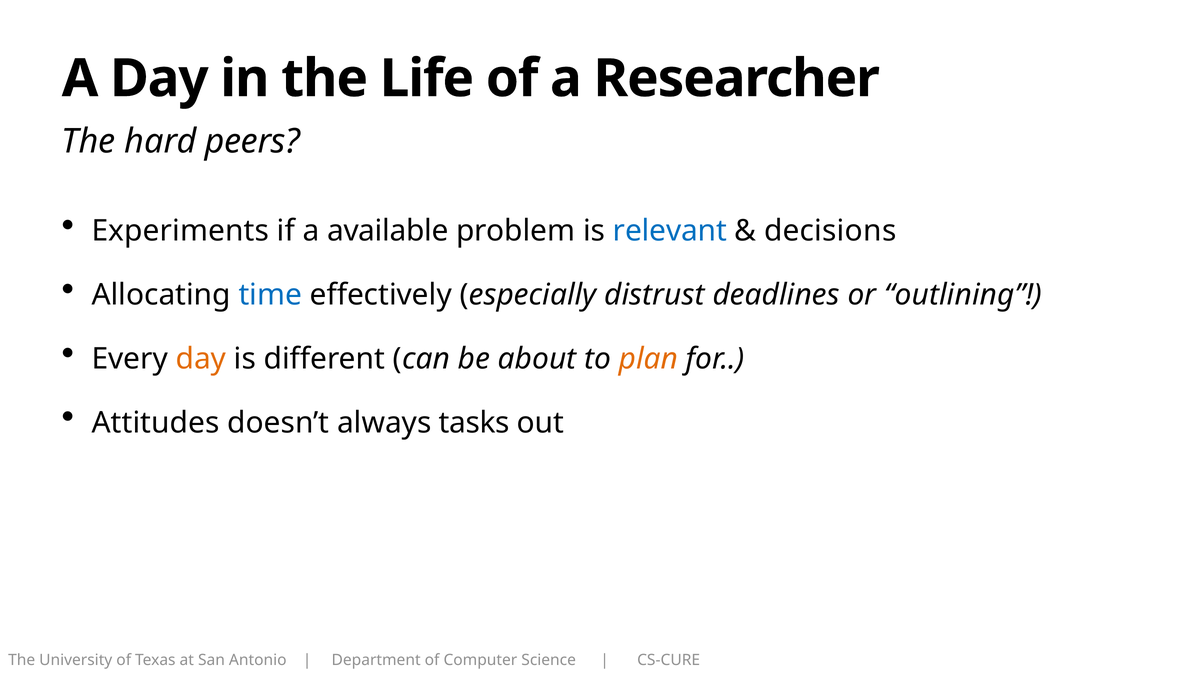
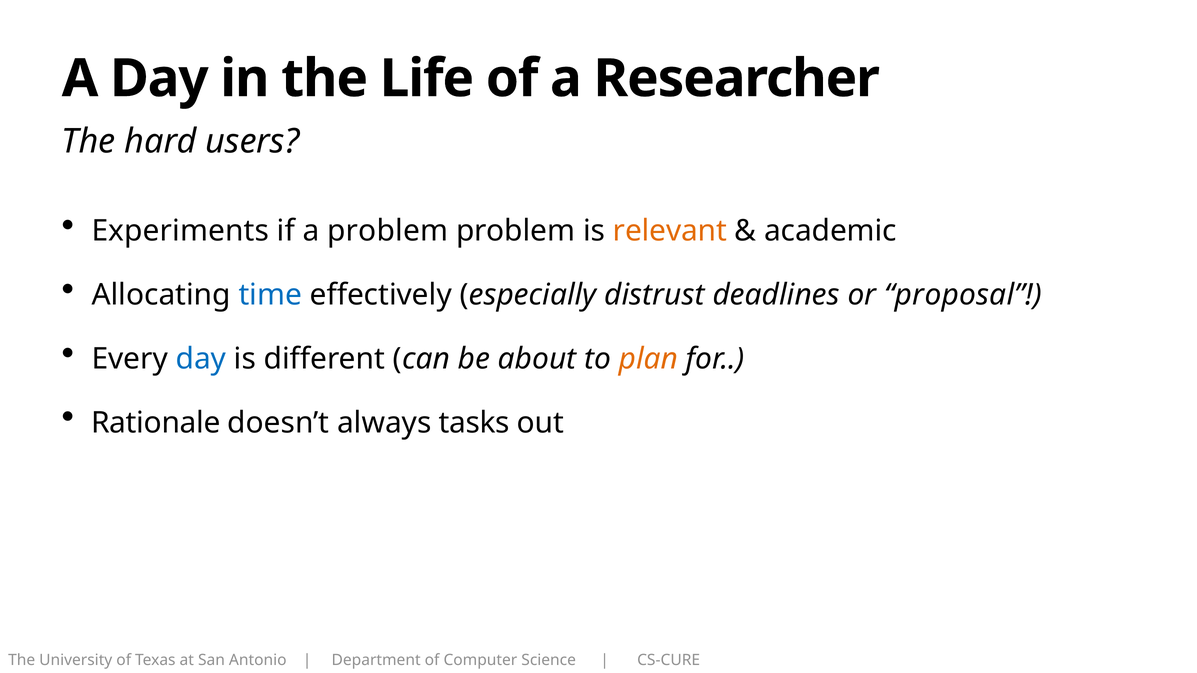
peers: peers -> users
a available: available -> problem
relevant colour: blue -> orange
decisions: decisions -> academic
outlining: outlining -> proposal
day at (201, 359) colour: orange -> blue
Attitudes: Attitudes -> Rationale
